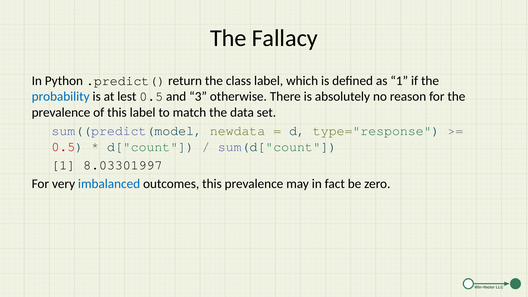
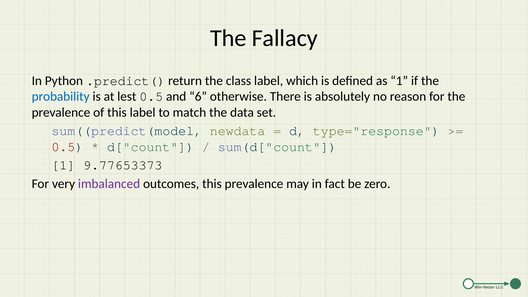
3: 3 -> 6
8.03301997: 8.03301997 -> 9.77653373
imbalanced colour: blue -> purple
